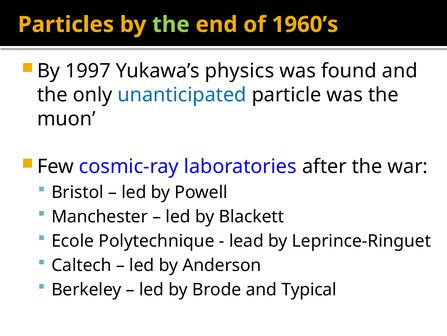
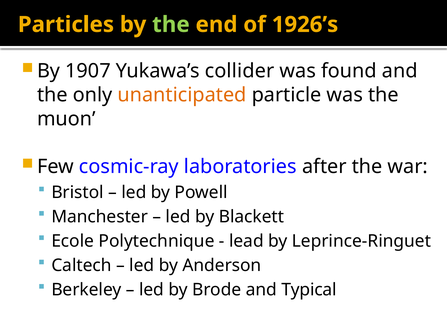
1960’s: 1960’s -> 1926’s
1997: 1997 -> 1907
physics: physics -> collider
unanticipated colour: blue -> orange
